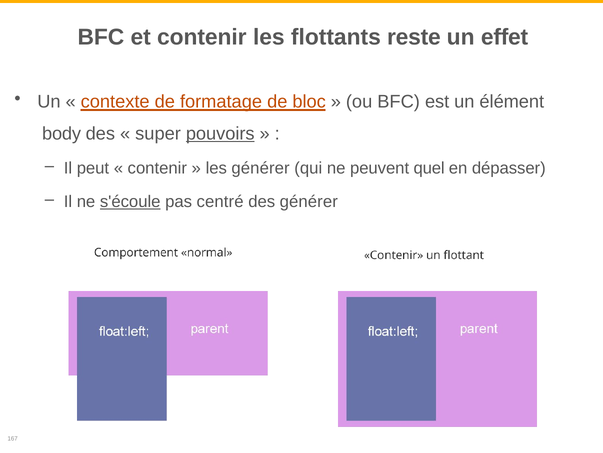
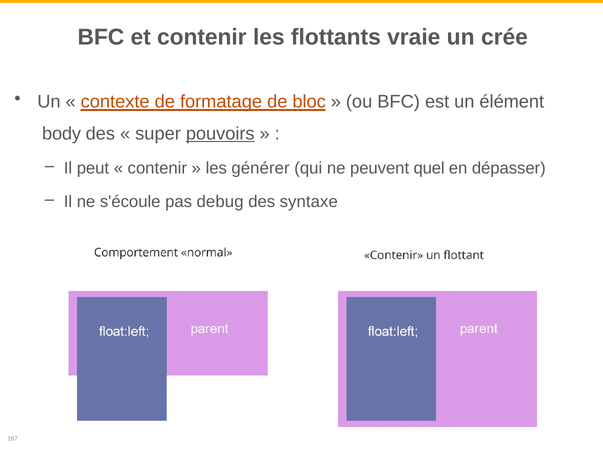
reste: reste -> vraie
effet: effet -> crée
s'écoule underline: present -> none
centré: centré -> debug
des générer: générer -> syntaxe
